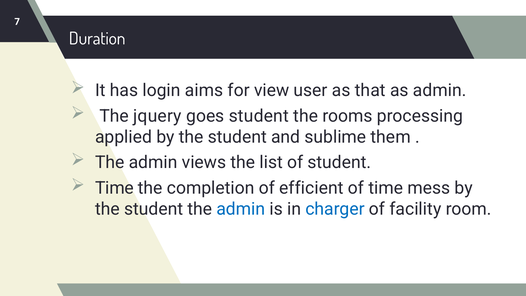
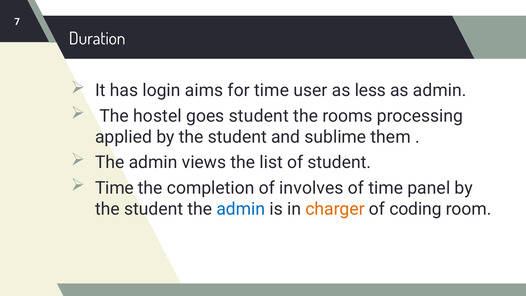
for view: view -> time
that: that -> less
jquery: jquery -> hostel
efficient: efficient -> involves
mess: mess -> panel
charger colour: blue -> orange
facility: facility -> coding
